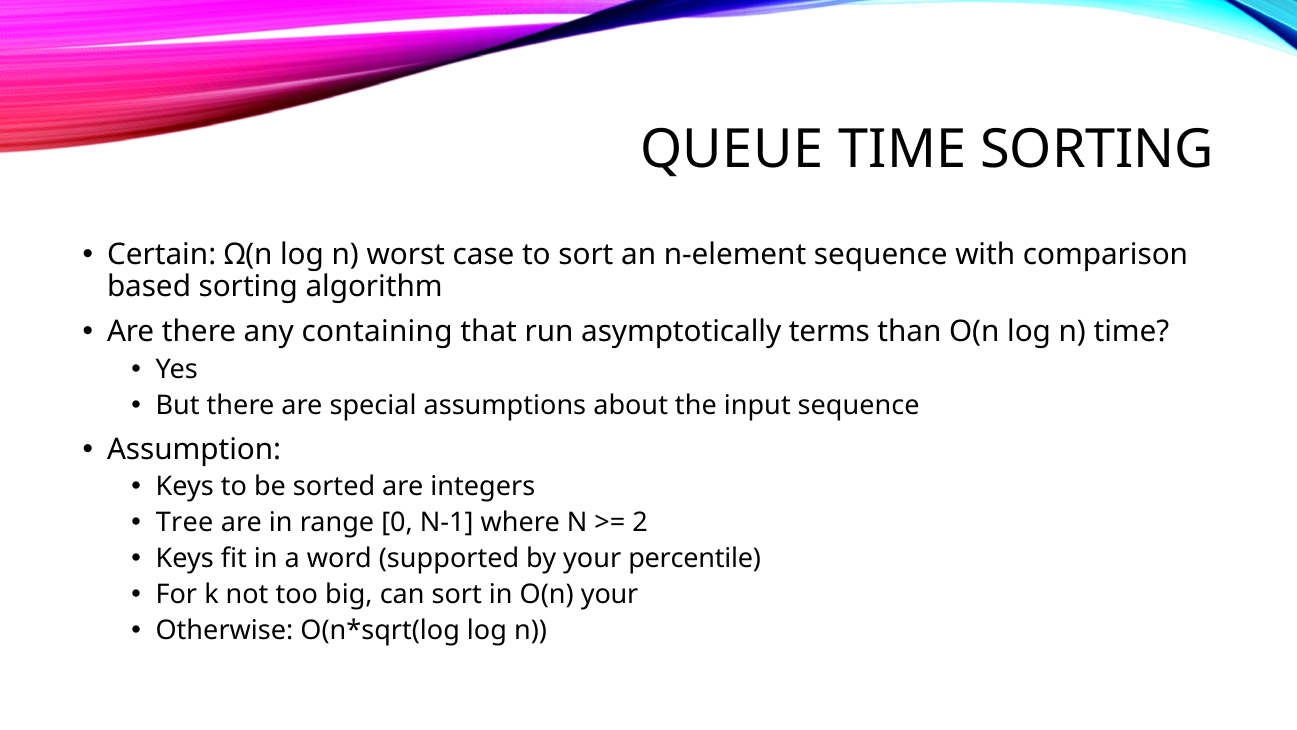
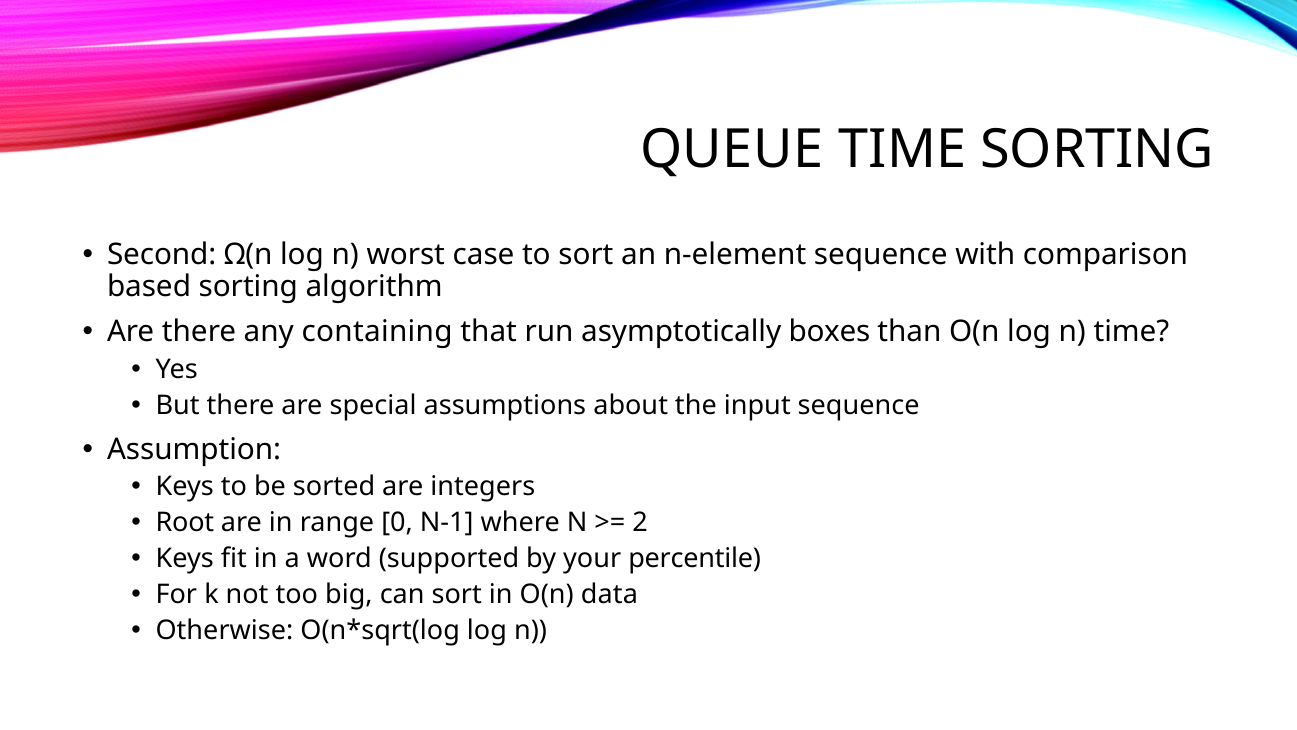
Certain: Certain -> Second
terms: terms -> boxes
Tree: Tree -> Root
O(n your: your -> data
